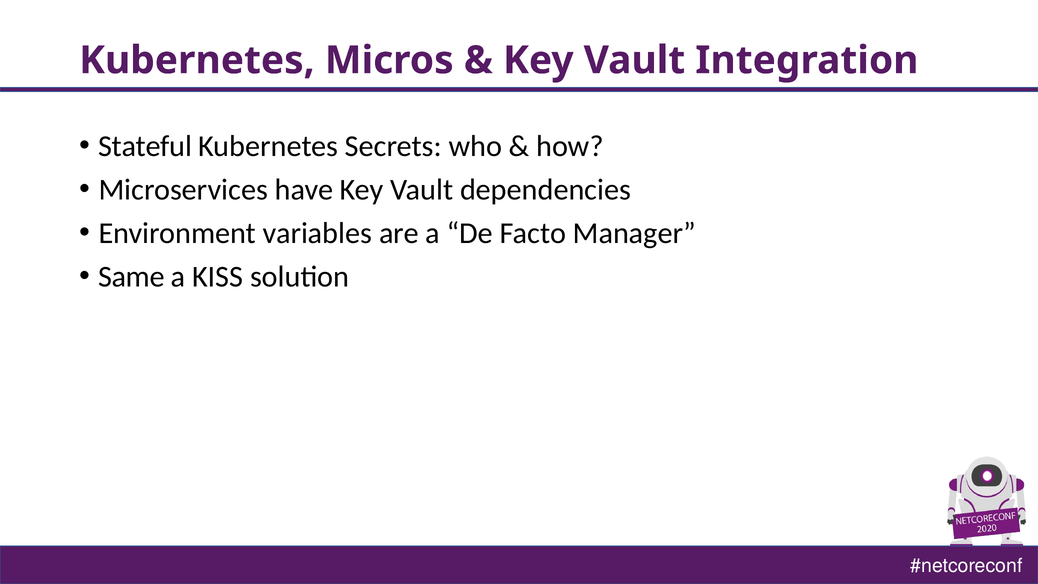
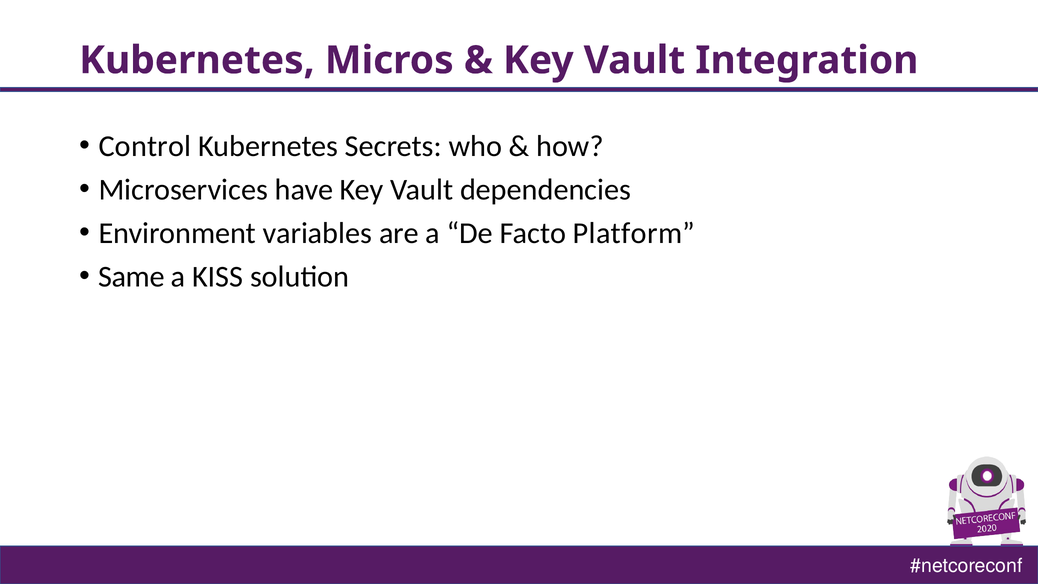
Stateful: Stateful -> Control
Manager: Manager -> Platform
